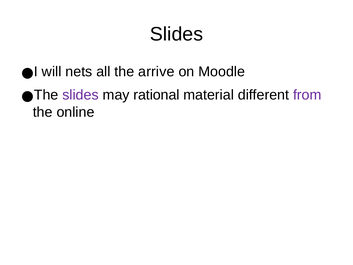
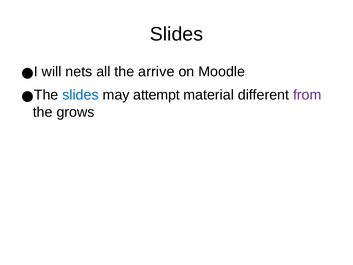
slides at (80, 95) colour: purple -> blue
rational: rational -> attempt
online: online -> grows
